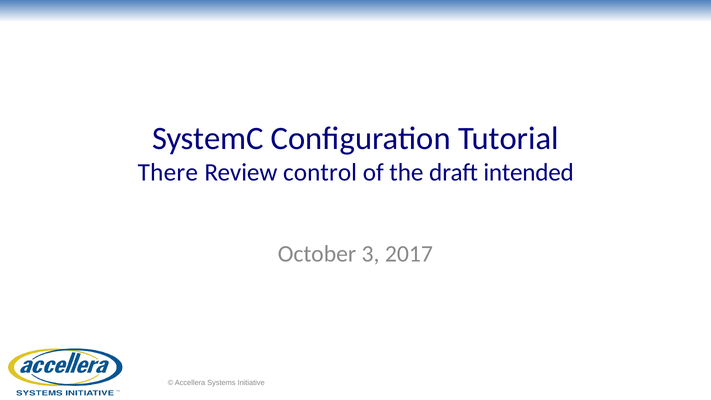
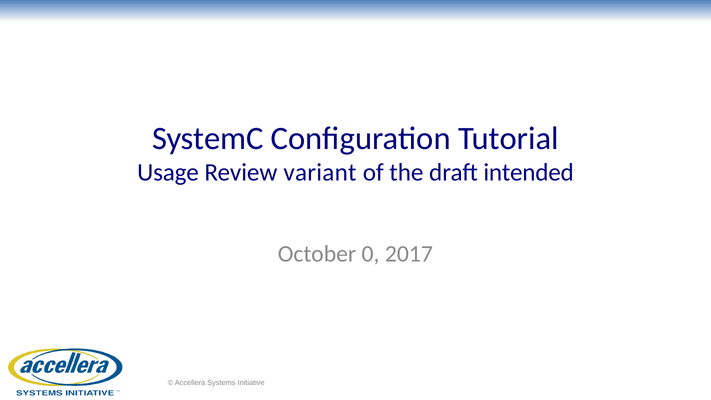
There: There -> Usage
control: control -> variant
3: 3 -> 0
